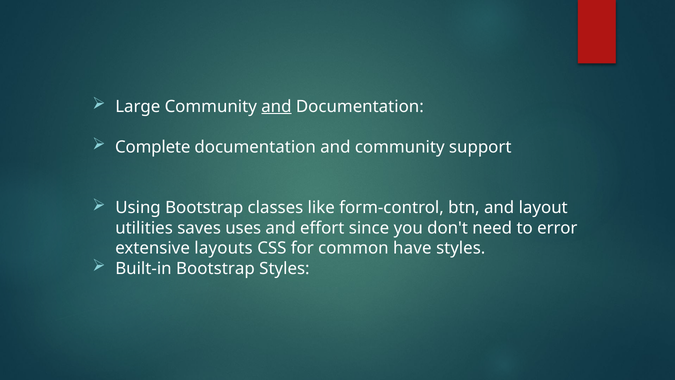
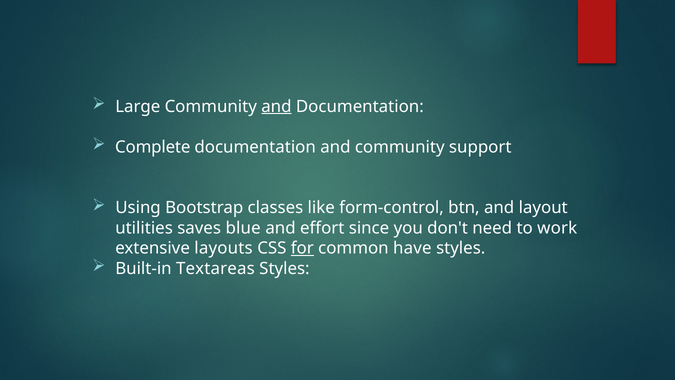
uses: uses -> blue
error: error -> work
for underline: none -> present
Built-in Bootstrap: Bootstrap -> Textareas
